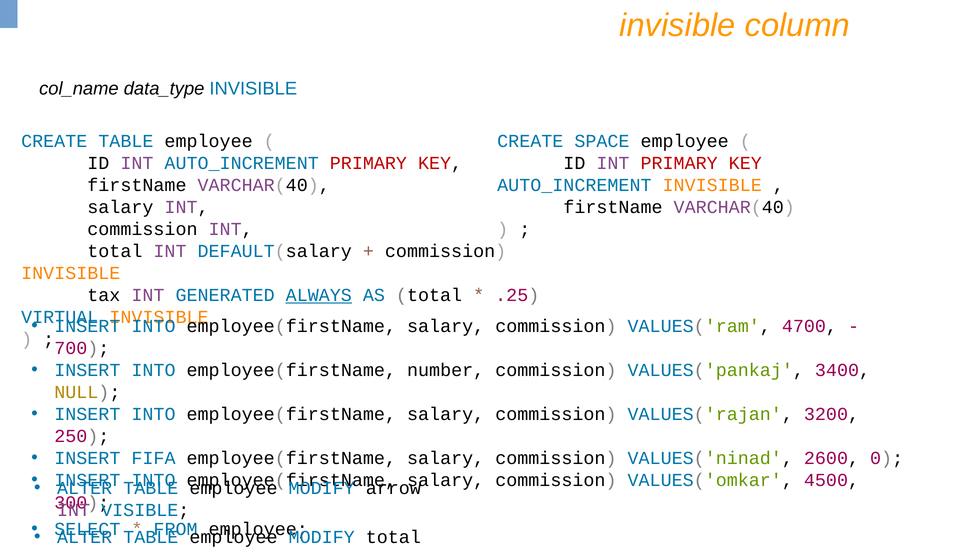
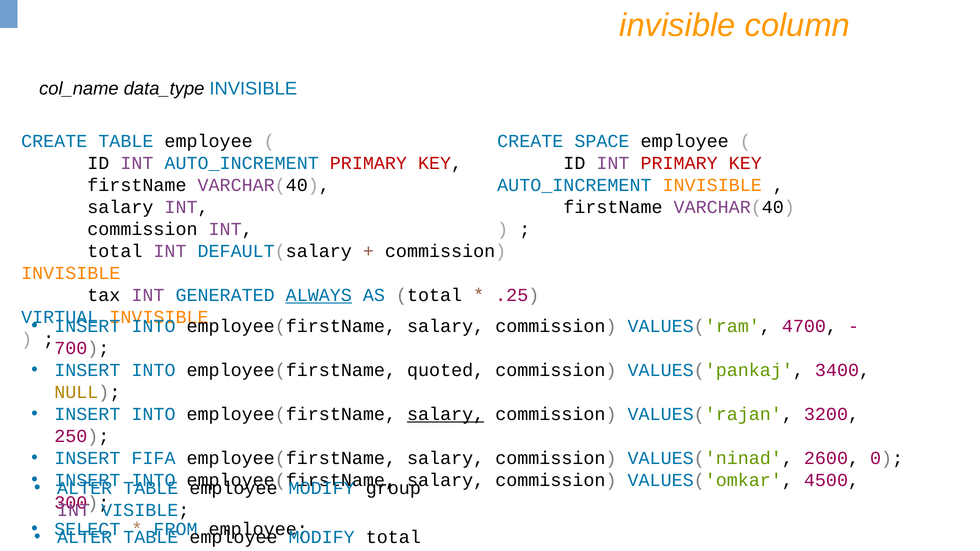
number: number -> quoted
salary at (446, 414) underline: none -> present
arrow: arrow -> group
